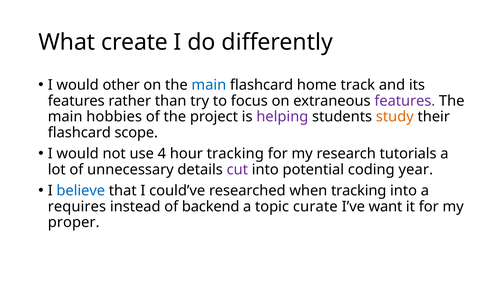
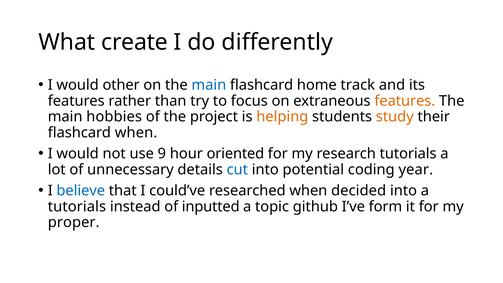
features at (405, 101) colour: purple -> orange
helping colour: purple -> orange
flashcard scope: scope -> when
4: 4 -> 9
hour tracking: tracking -> oriented
cut colour: purple -> blue
when tracking: tracking -> decided
requires at (77, 206): requires -> tutorials
backend: backend -> inputted
curate: curate -> github
want: want -> form
